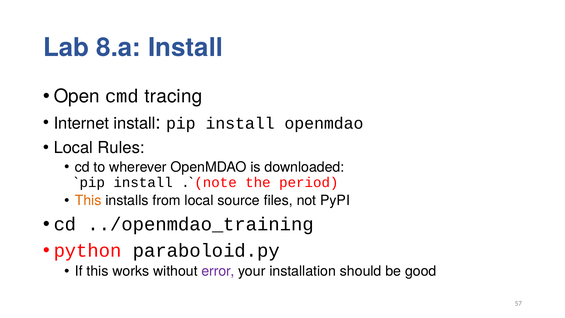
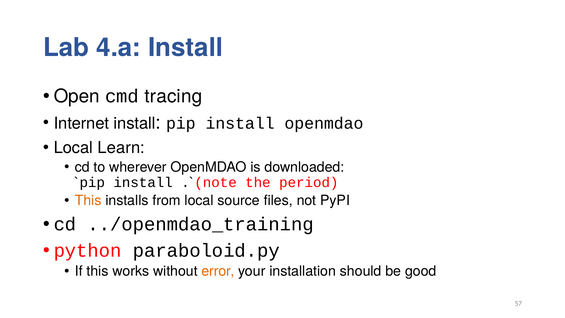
8.a: 8.a -> 4.a
Rules: Rules -> Learn
error colour: purple -> orange
